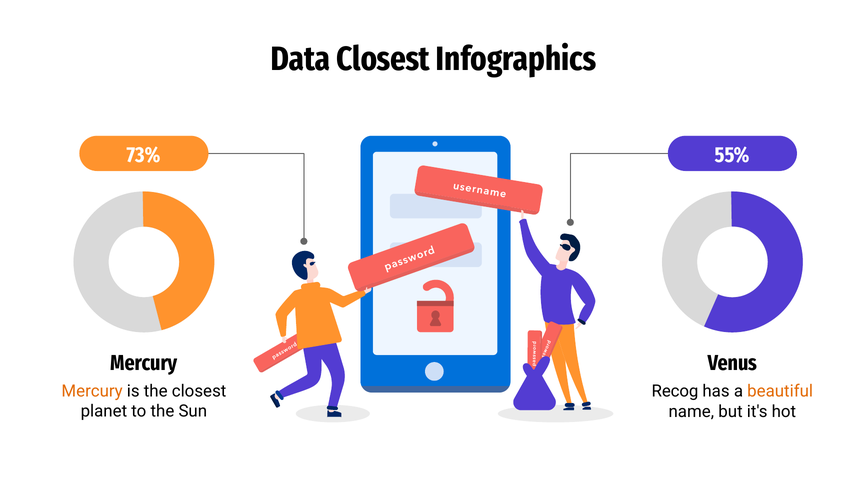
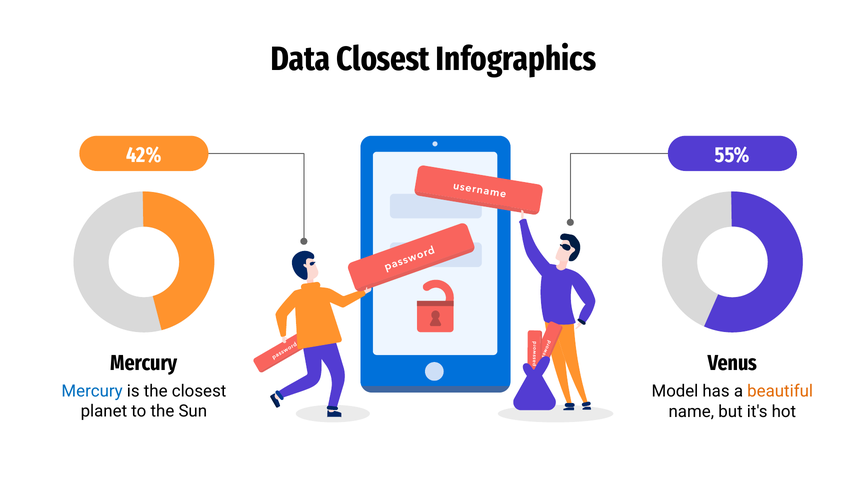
73%: 73% -> 42%
Mercury at (92, 391) colour: orange -> blue
Recog: Recog -> Model
